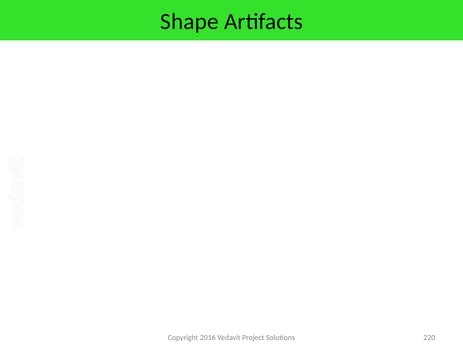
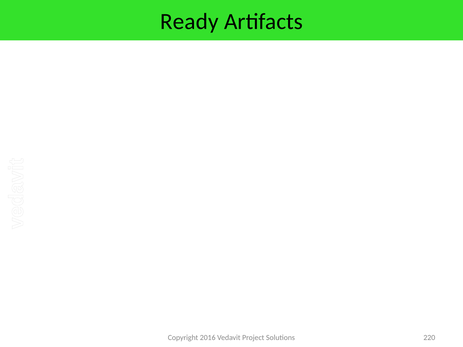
Shape: Shape -> Ready
